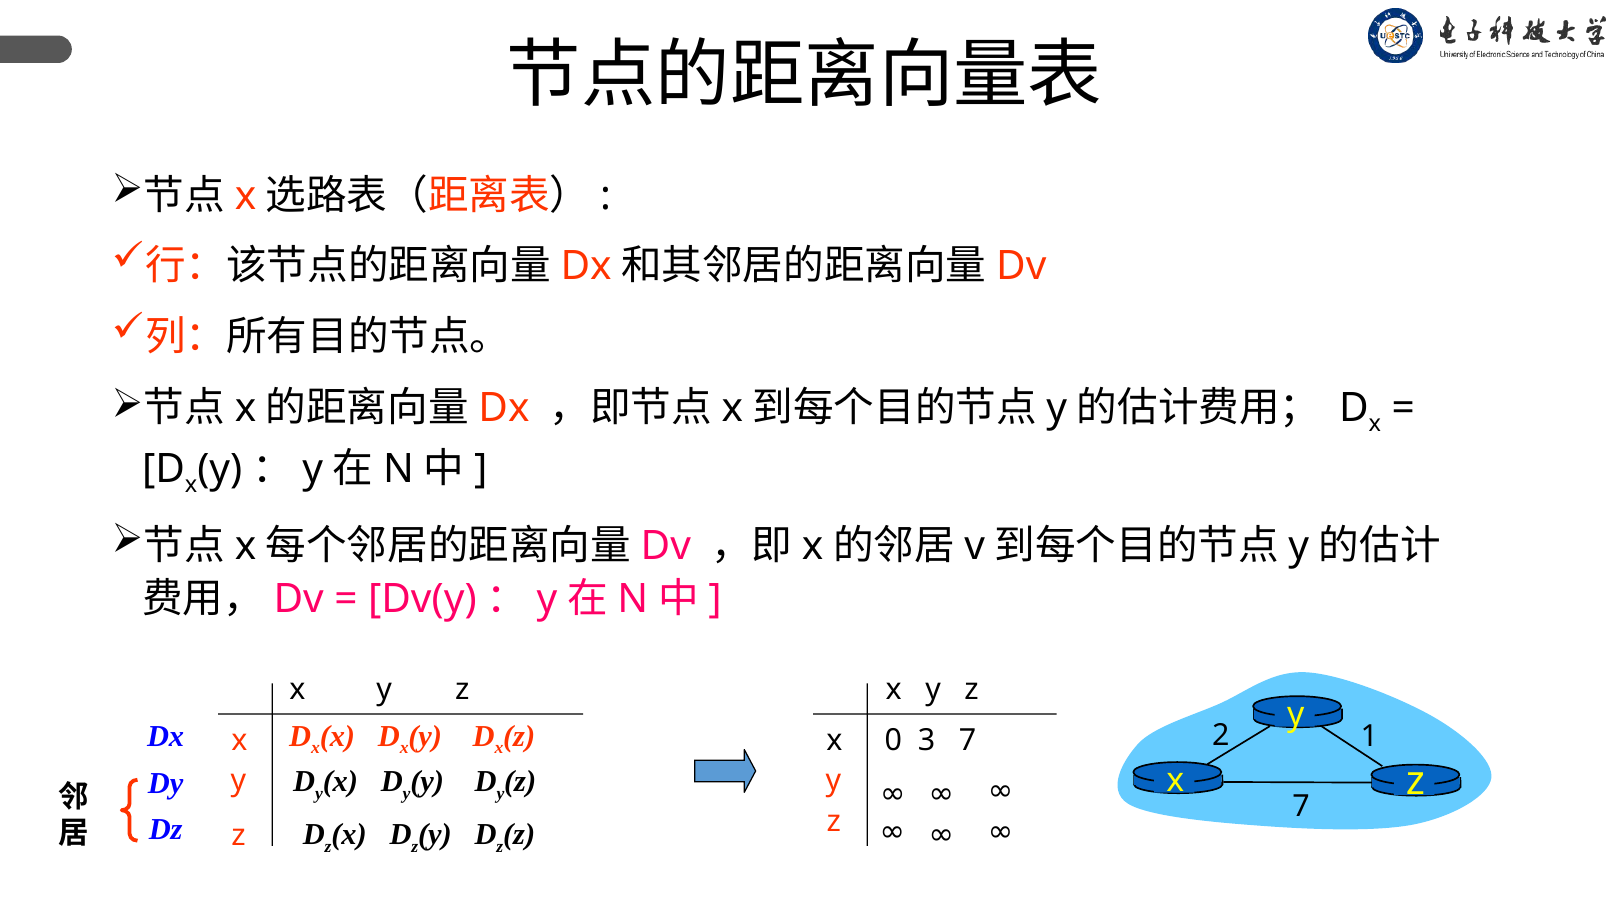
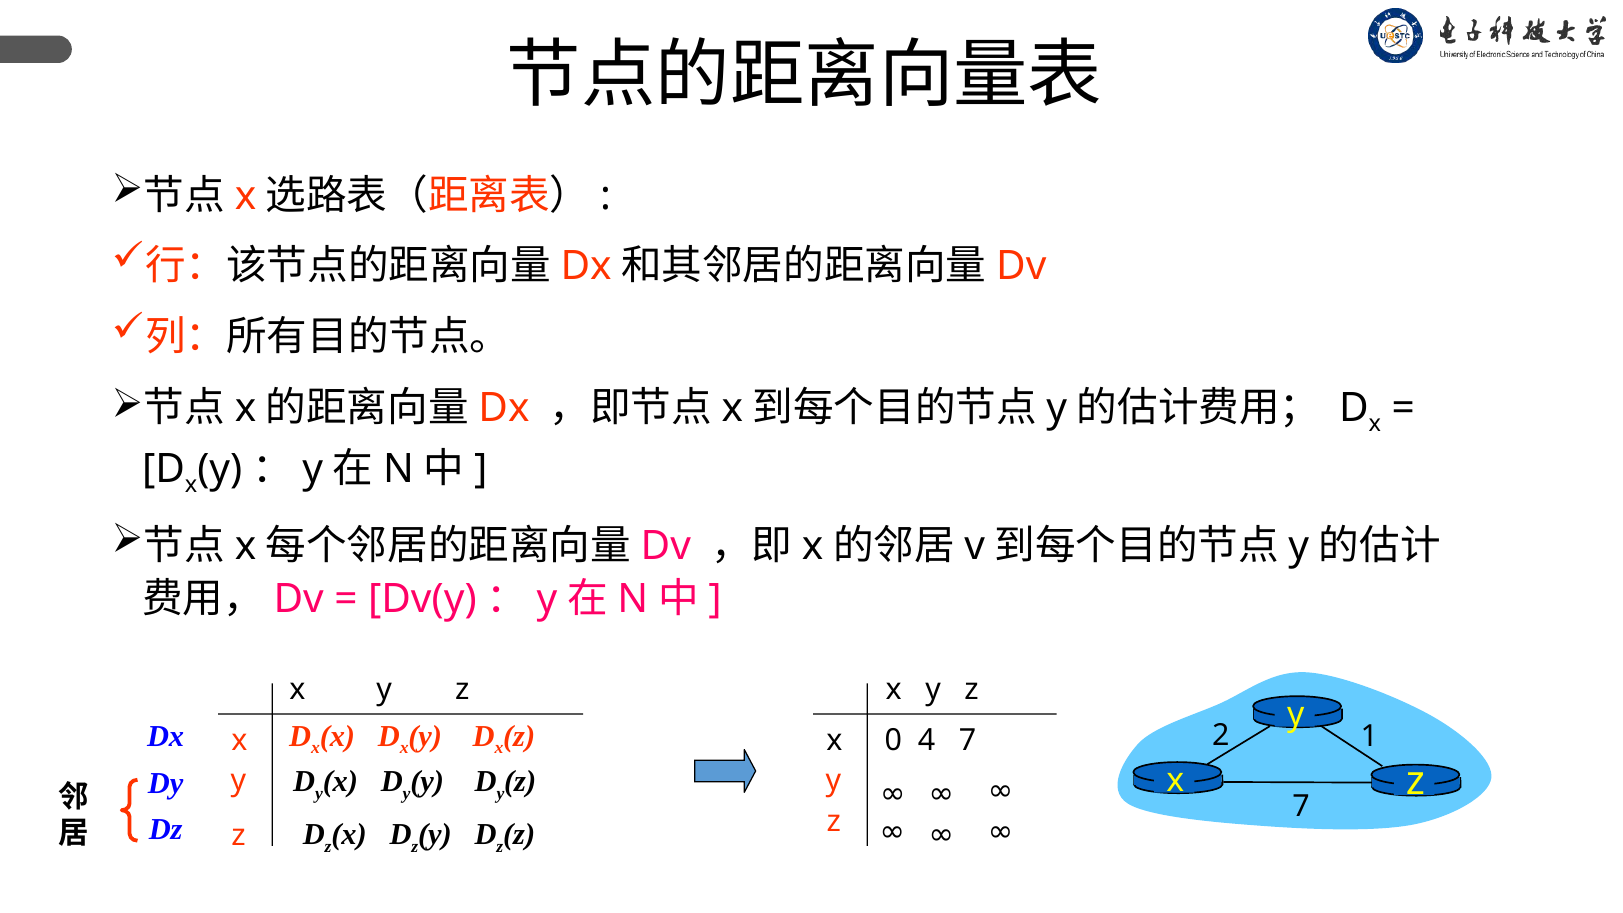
3: 3 -> 4
